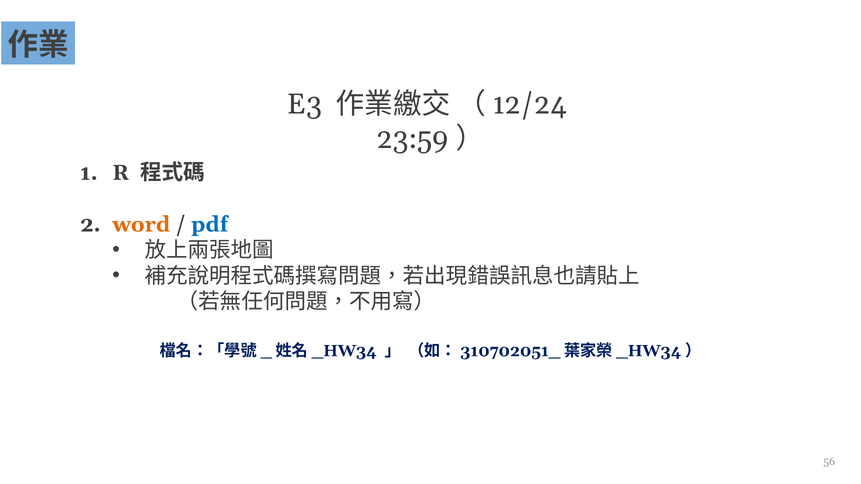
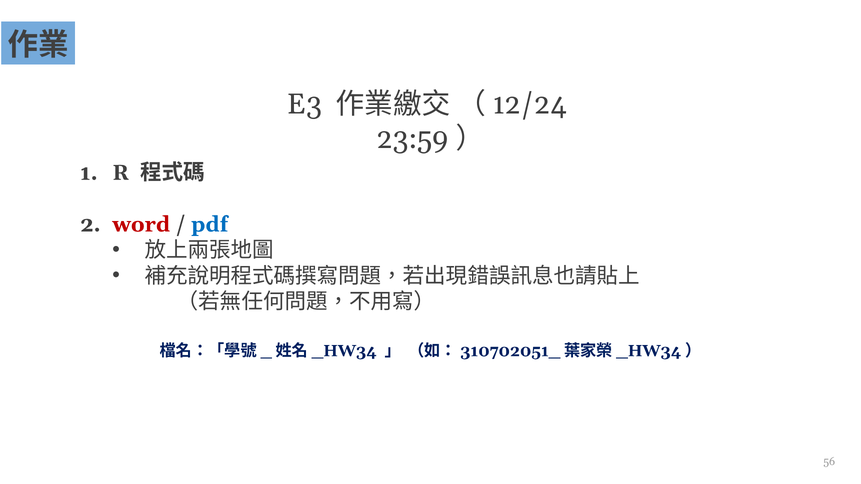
word colour: orange -> red
